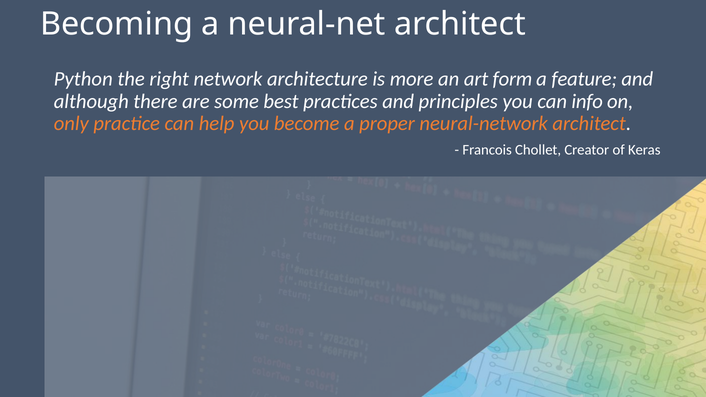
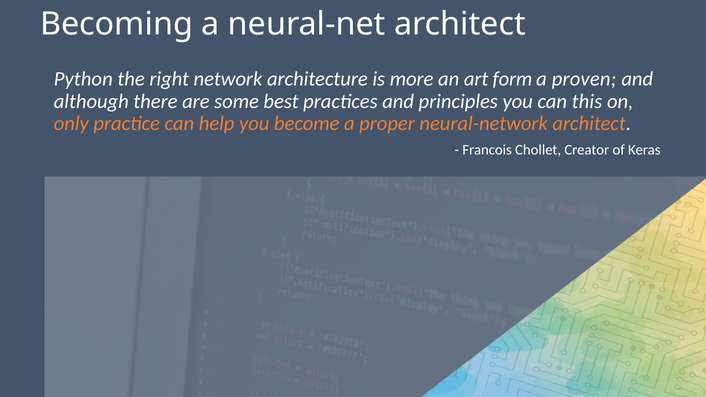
feature: feature -> proven
info: info -> this
